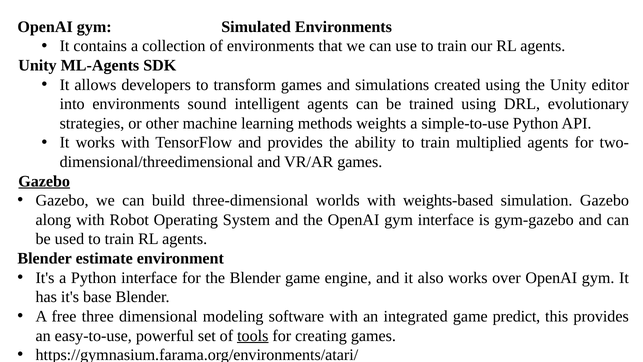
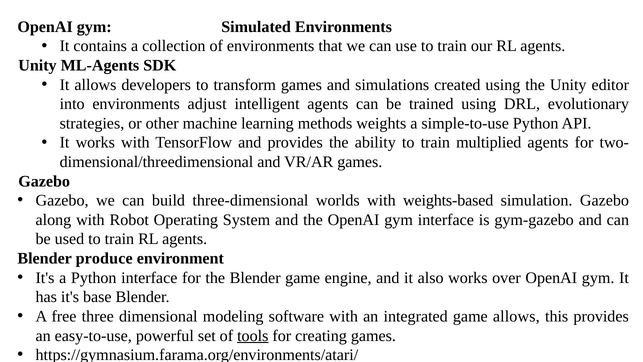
sound: sound -> adjust
Gazebo at (44, 181) underline: present -> none
estimate: estimate -> produce
game predict: predict -> allows
